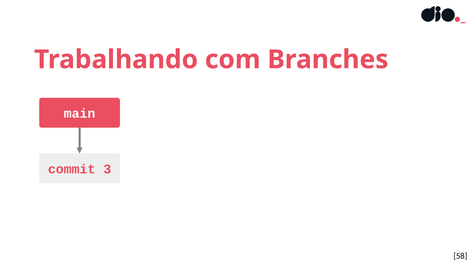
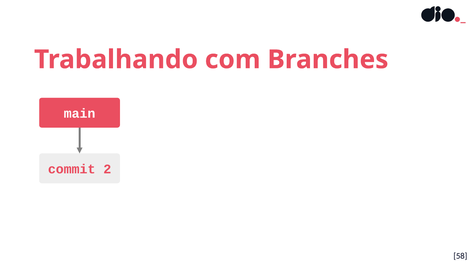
3: 3 -> 2
